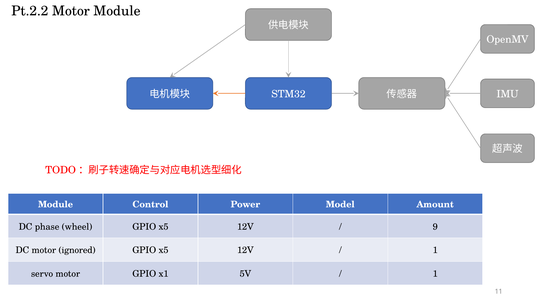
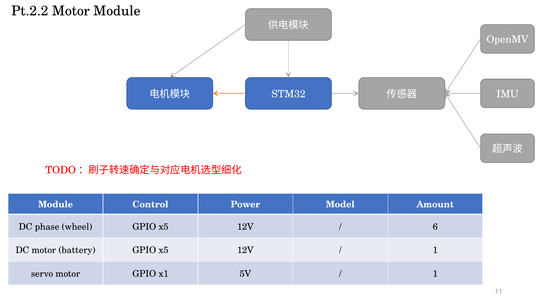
9: 9 -> 6
ignored: ignored -> battery
